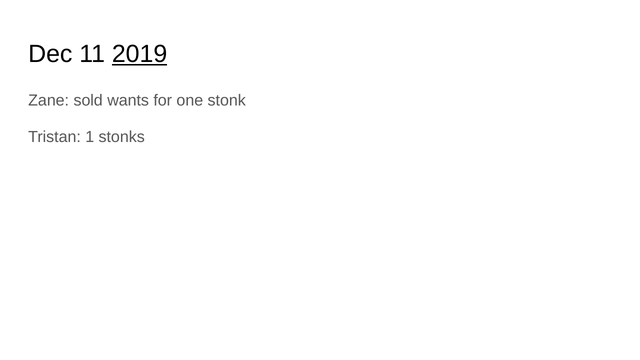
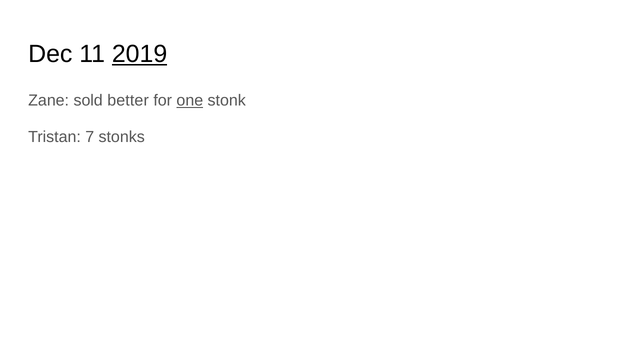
wants: wants -> better
one underline: none -> present
1: 1 -> 7
